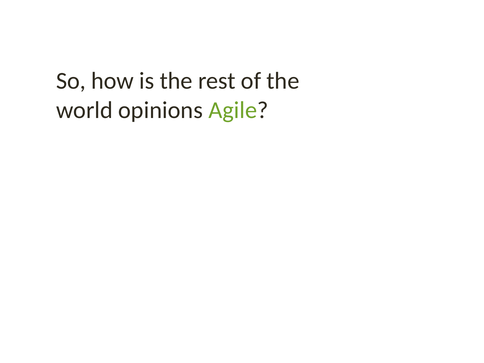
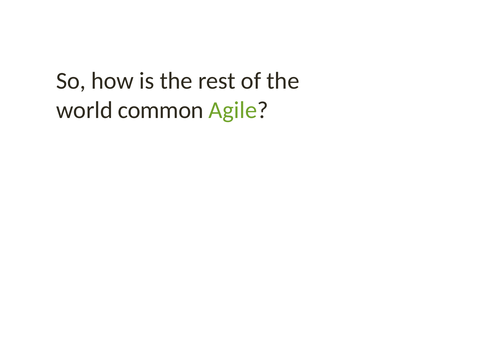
opinions: opinions -> common
